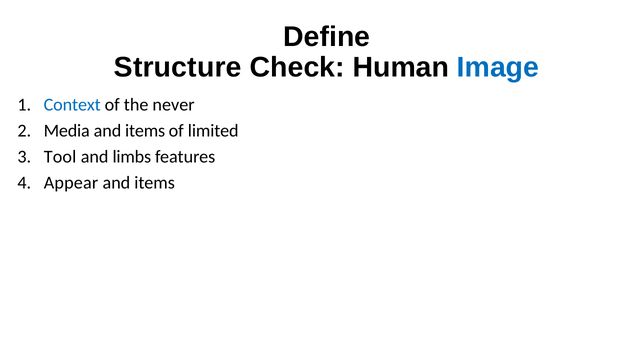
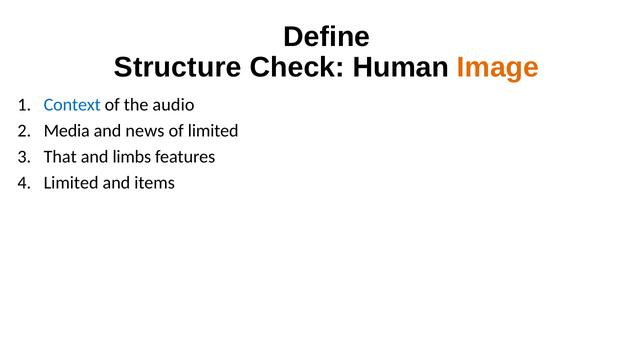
Image colour: blue -> orange
never: never -> audio
items at (145, 131): items -> news
Tool: Tool -> That
Appear at (71, 183): Appear -> Limited
